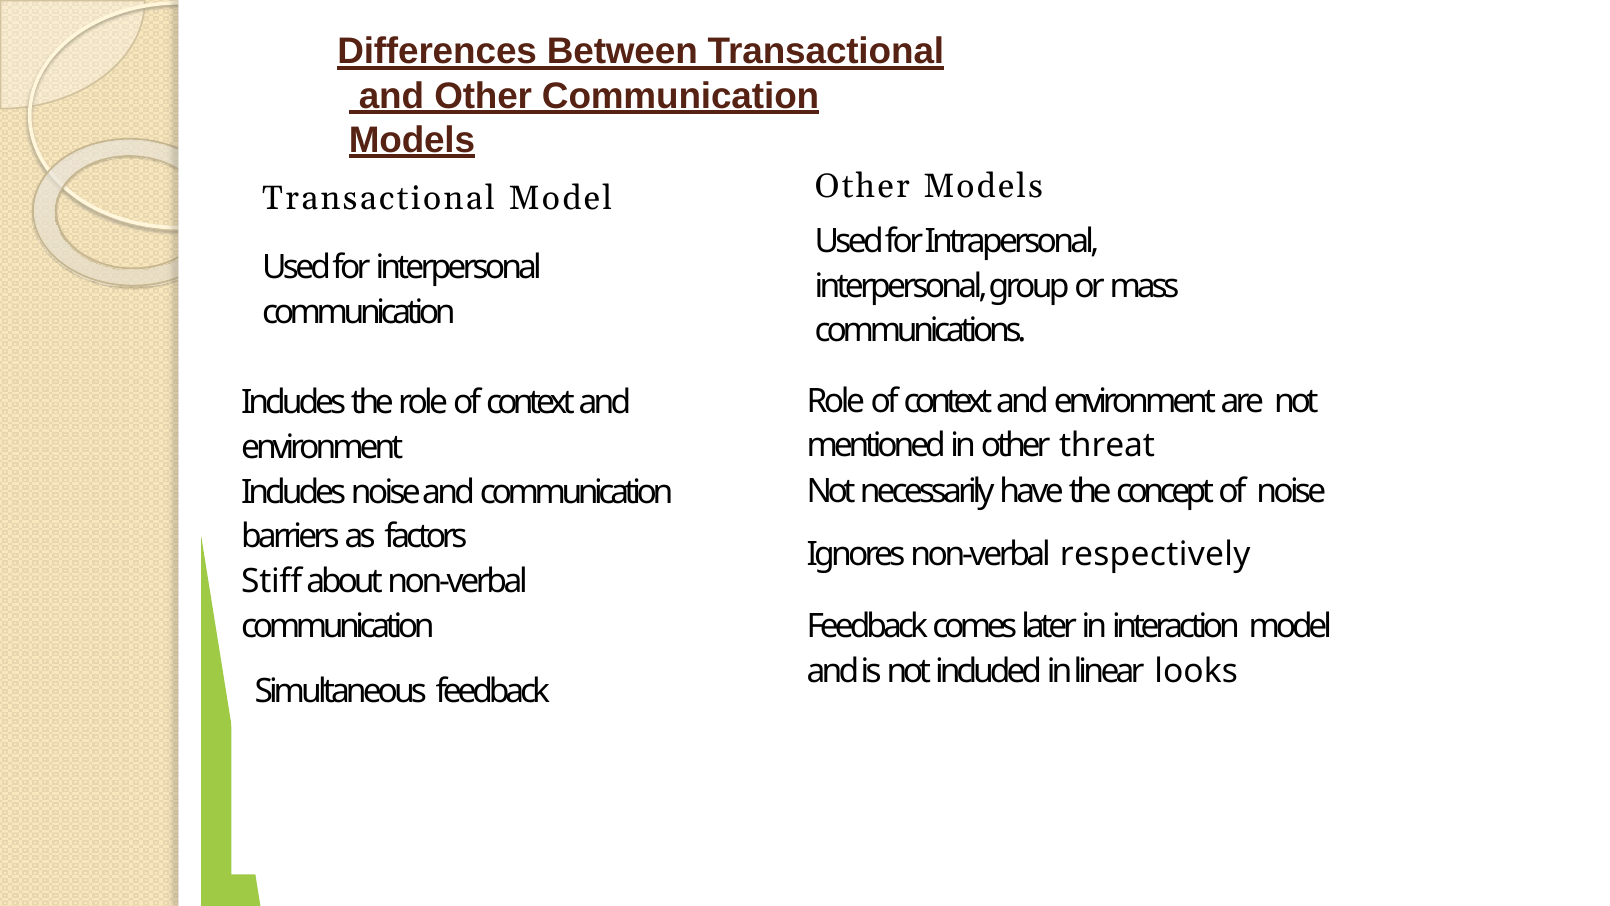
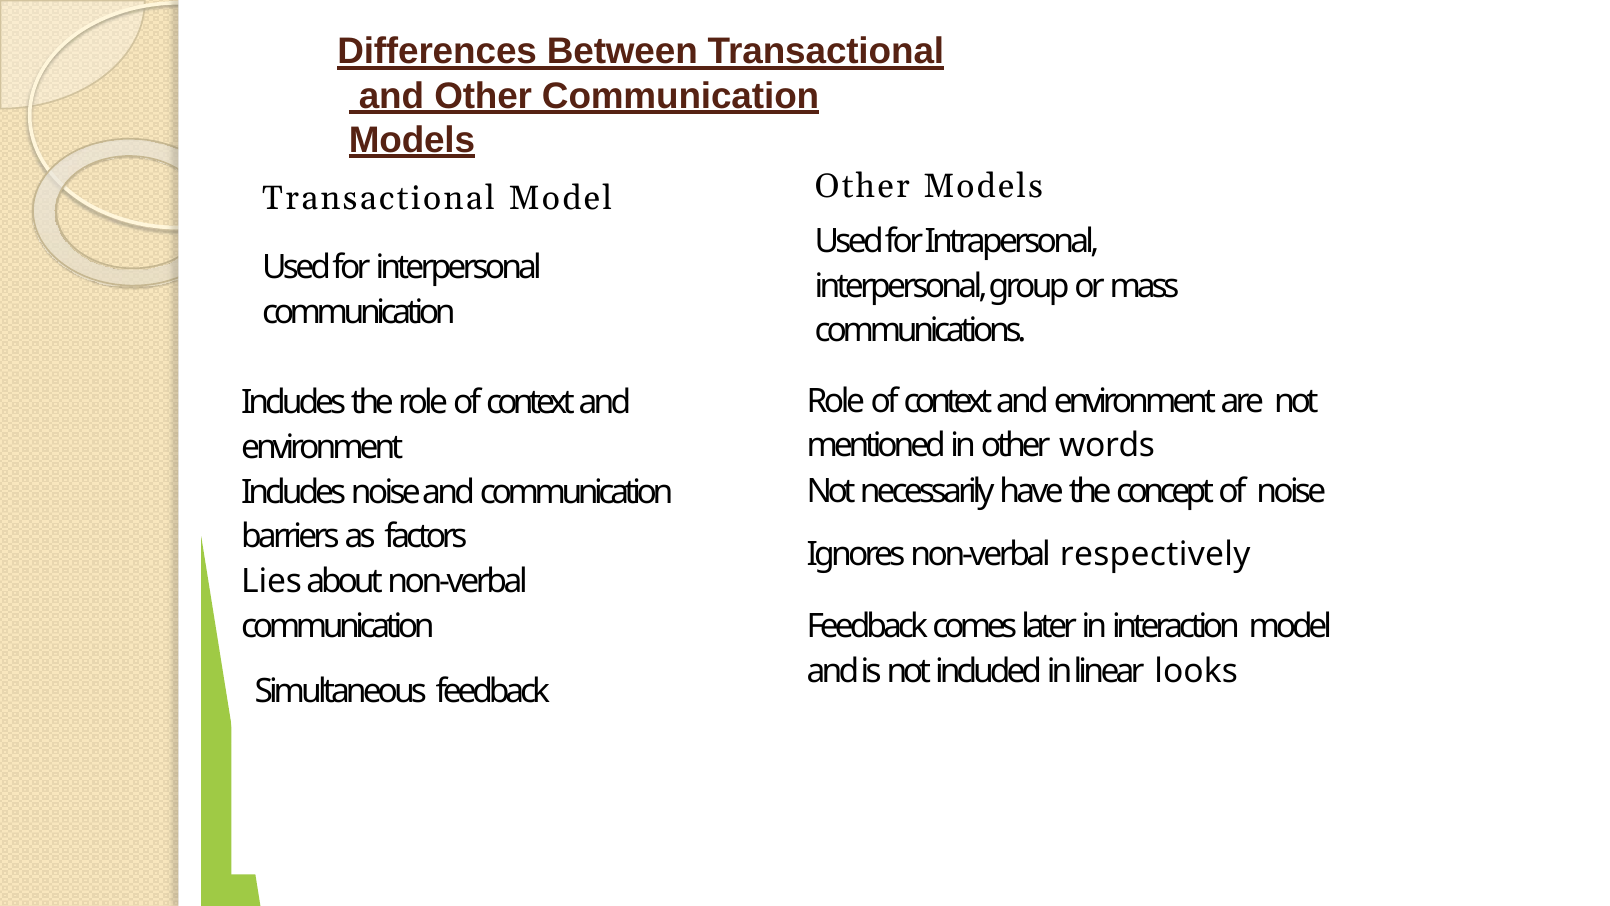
threat: threat -> words
Stiff: Stiff -> Lies
